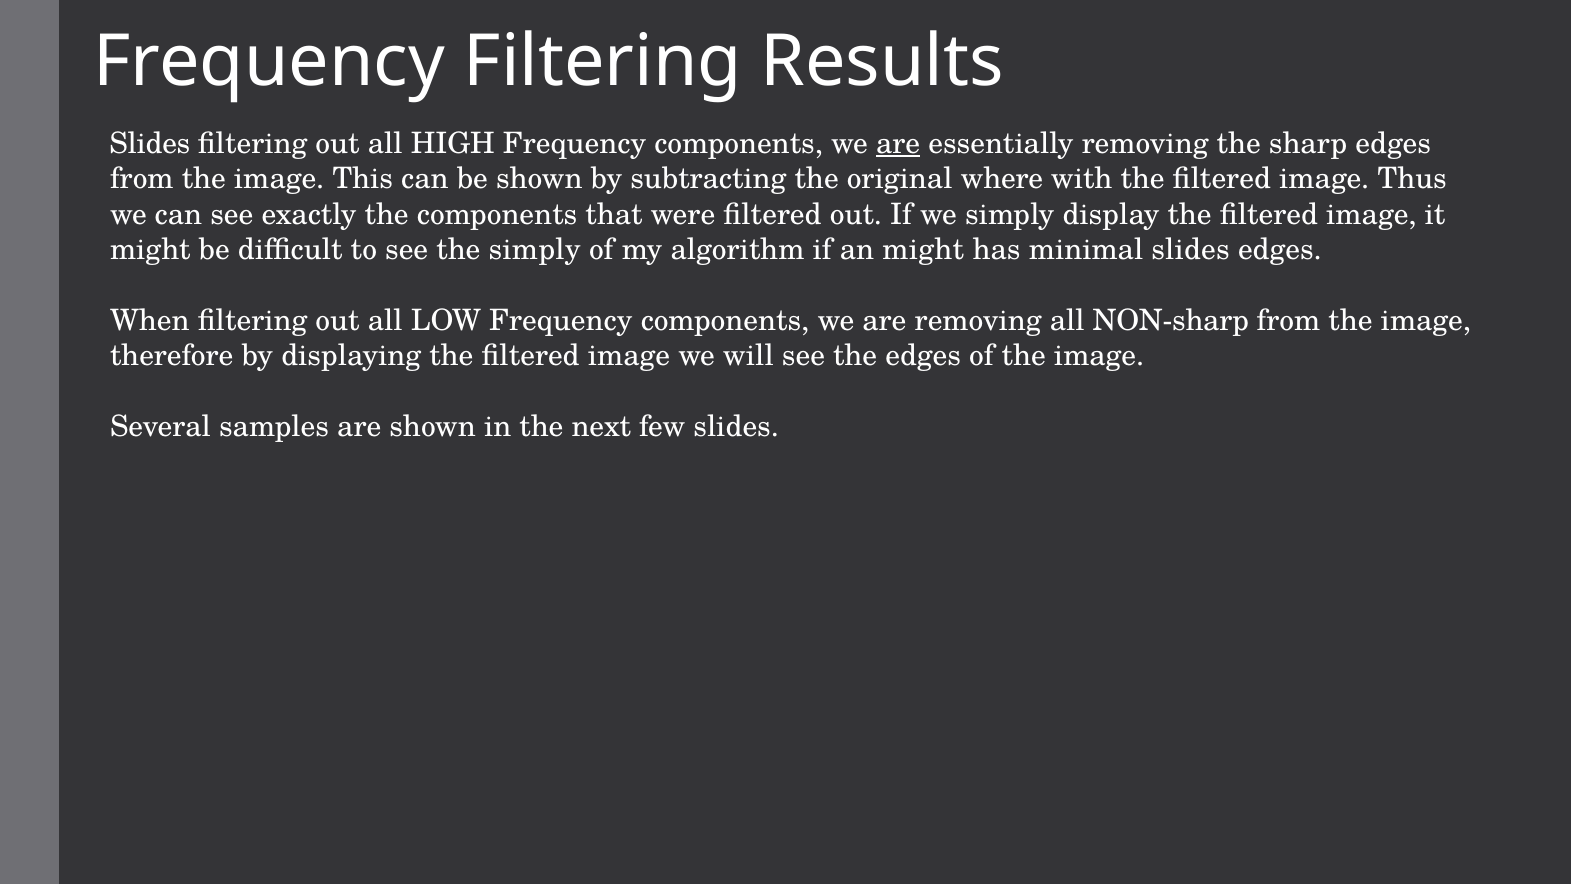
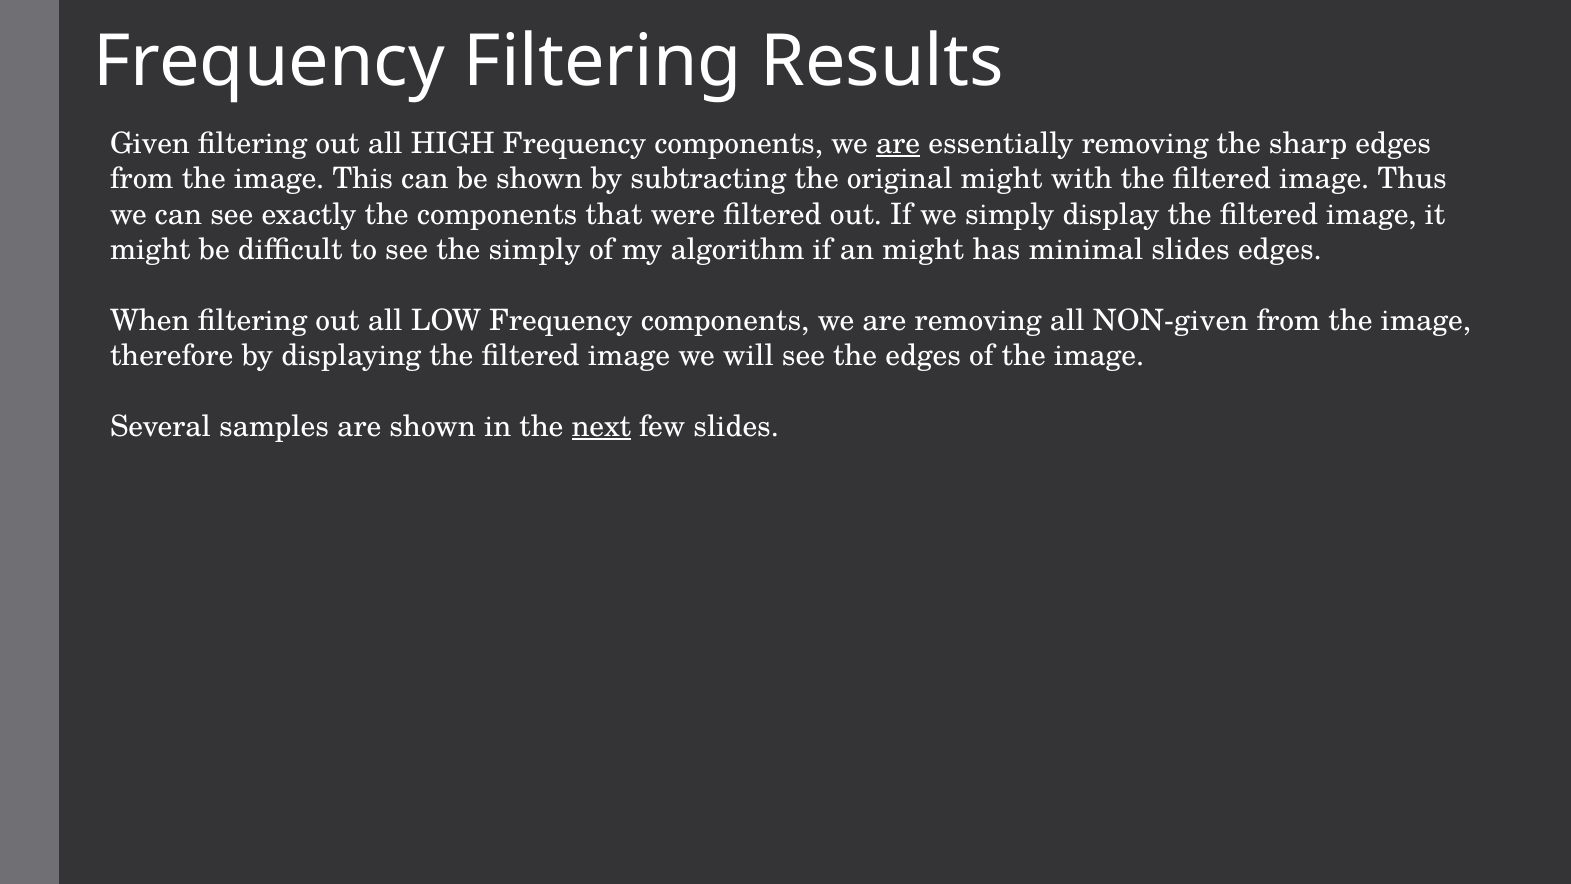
Slides at (150, 144): Slides -> Given
original where: where -> might
NON-sharp: NON-sharp -> NON-given
next underline: none -> present
